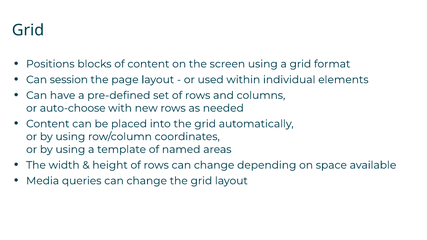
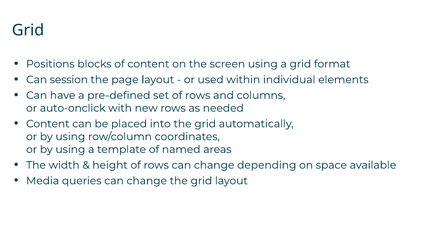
auto-choose: auto-choose -> auto-onclick
